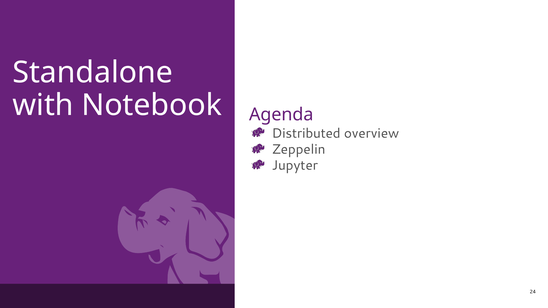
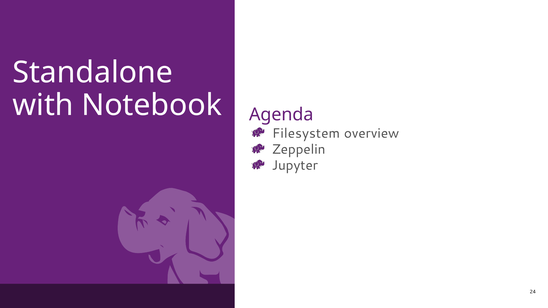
Distributed: Distributed -> Filesystem
